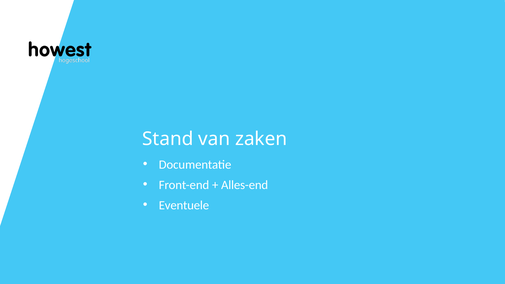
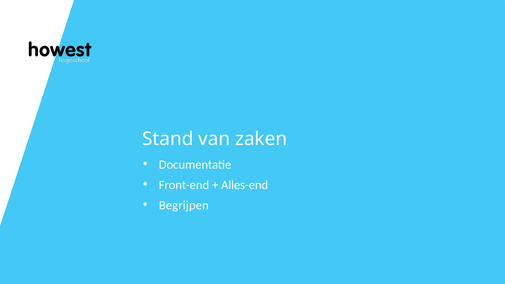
Eventuele: Eventuele -> Begrijpen
